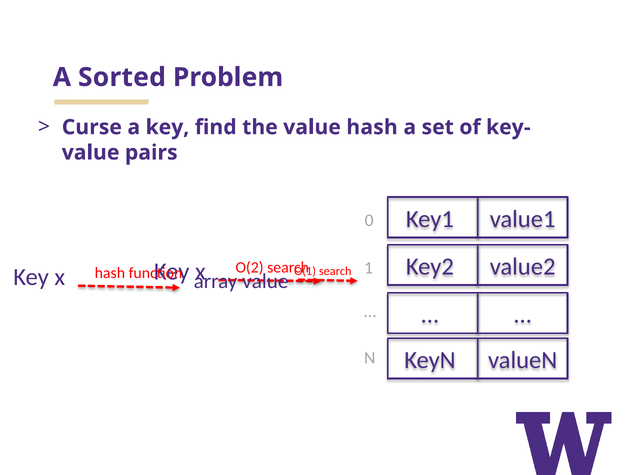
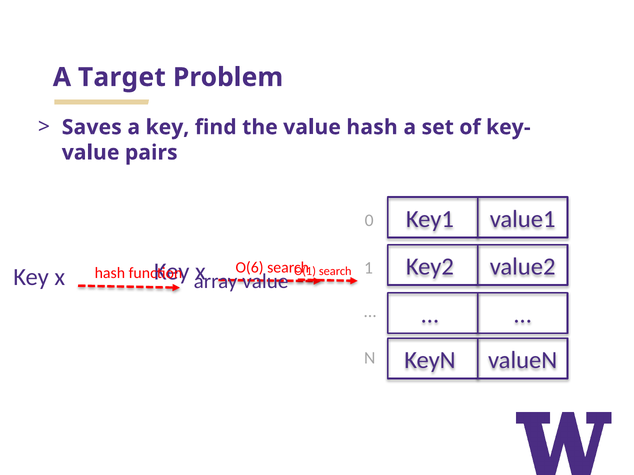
Sorted: Sorted -> Target
Curse: Curse -> Saves
O(2: O(2 -> O(6
